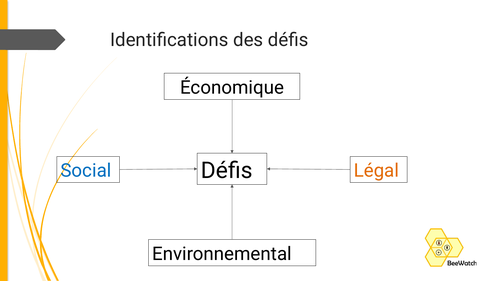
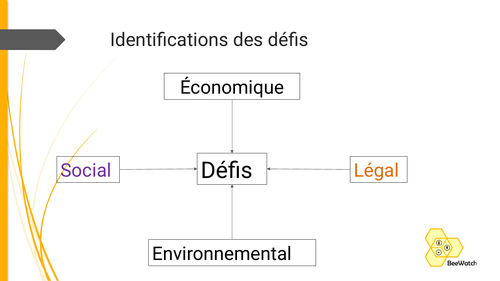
Social colour: blue -> purple
